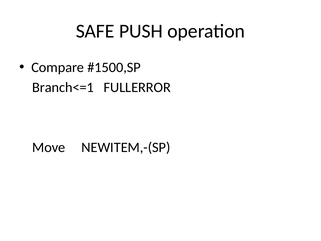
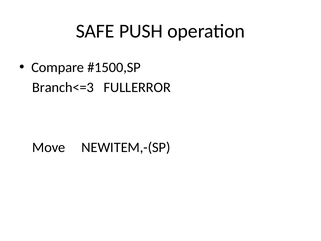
Branch<=1: Branch<=1 -> Branch<=3
